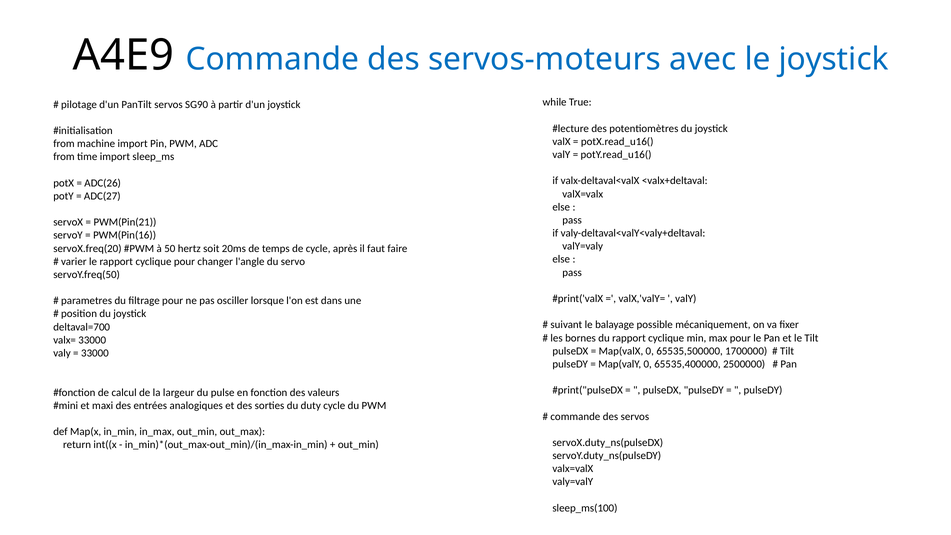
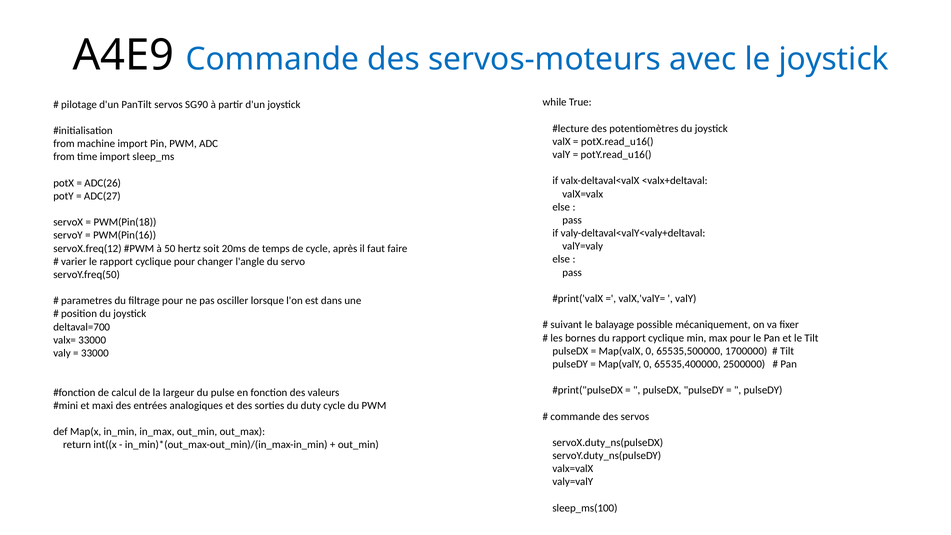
PWM(Pin(21: PWM(Pin(21 -> PWM(Pin(18
servoX.freq(20: servoX.freq(20 -> servoX.freq(12
